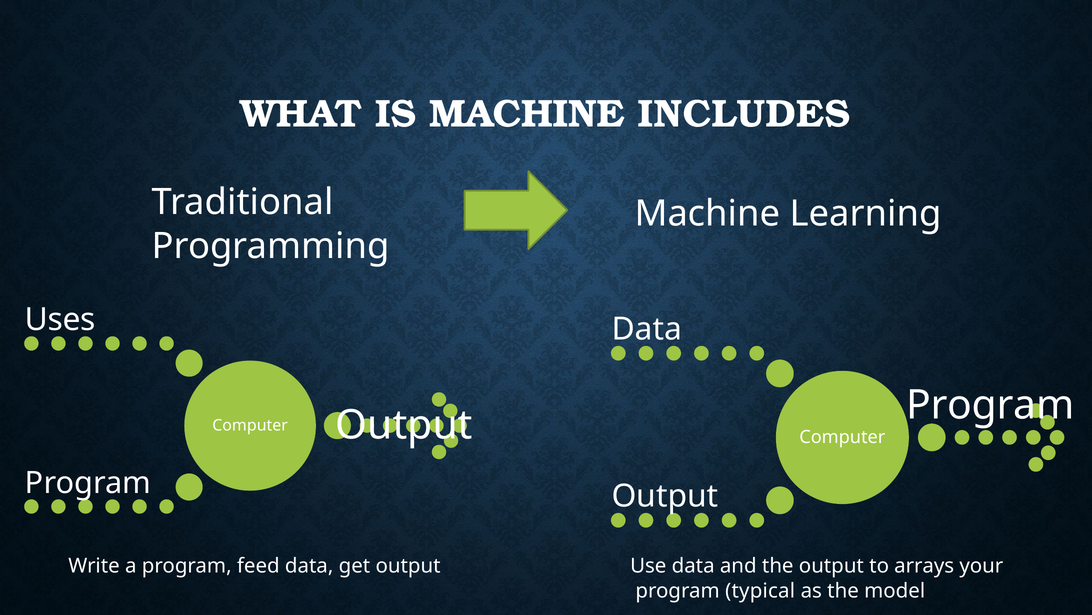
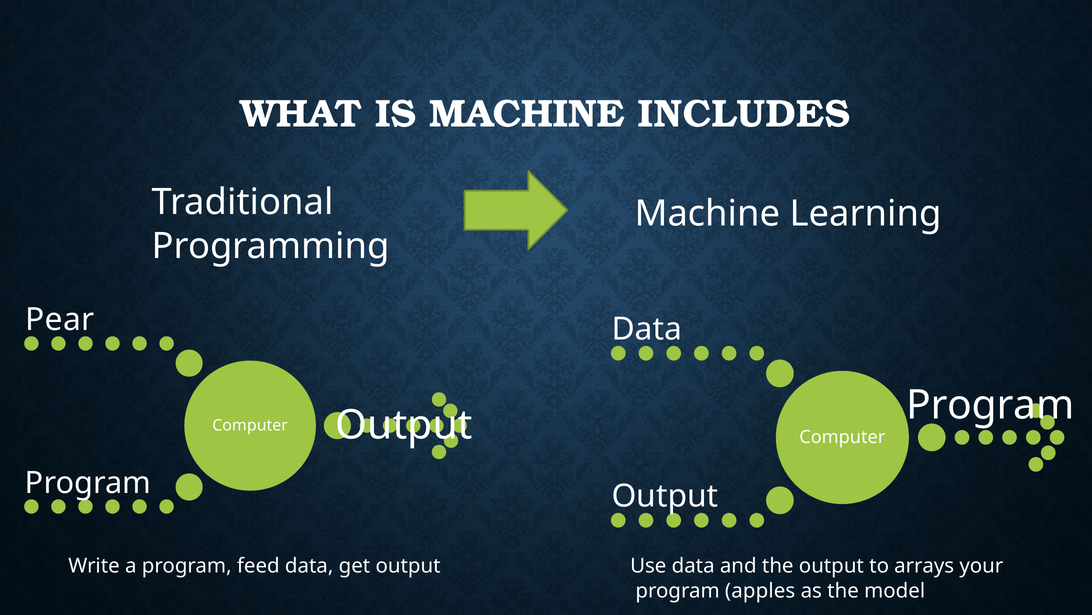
Uses: Uses -> Pear
typical: typical -> apples
